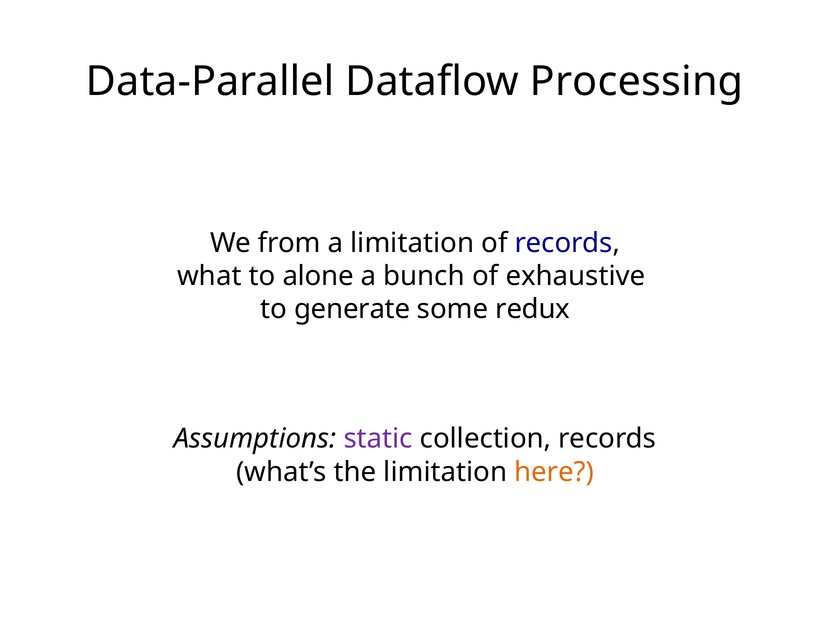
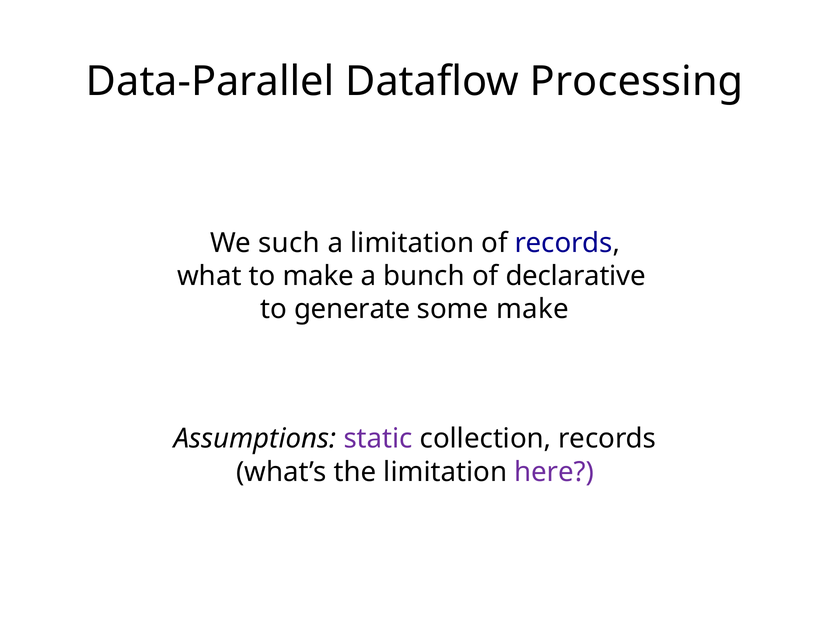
from: from -> such
to alone: alone -> make
exhaustive: exhaustive -> declarative
some redux: redux -> make
here colour: orange -> purple
